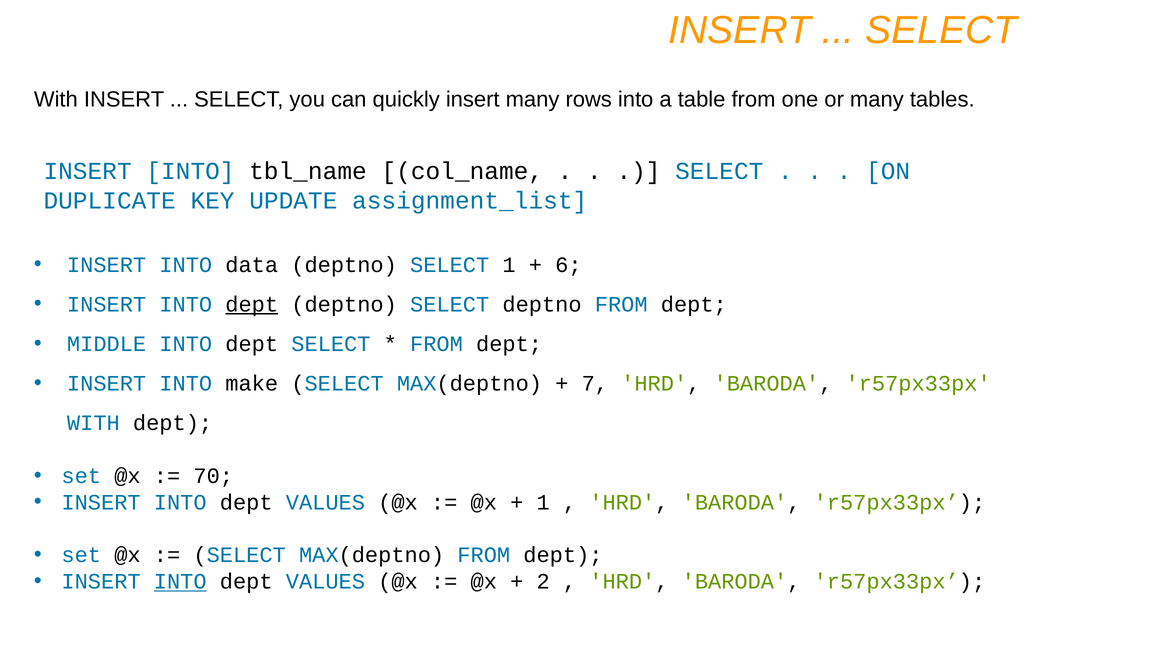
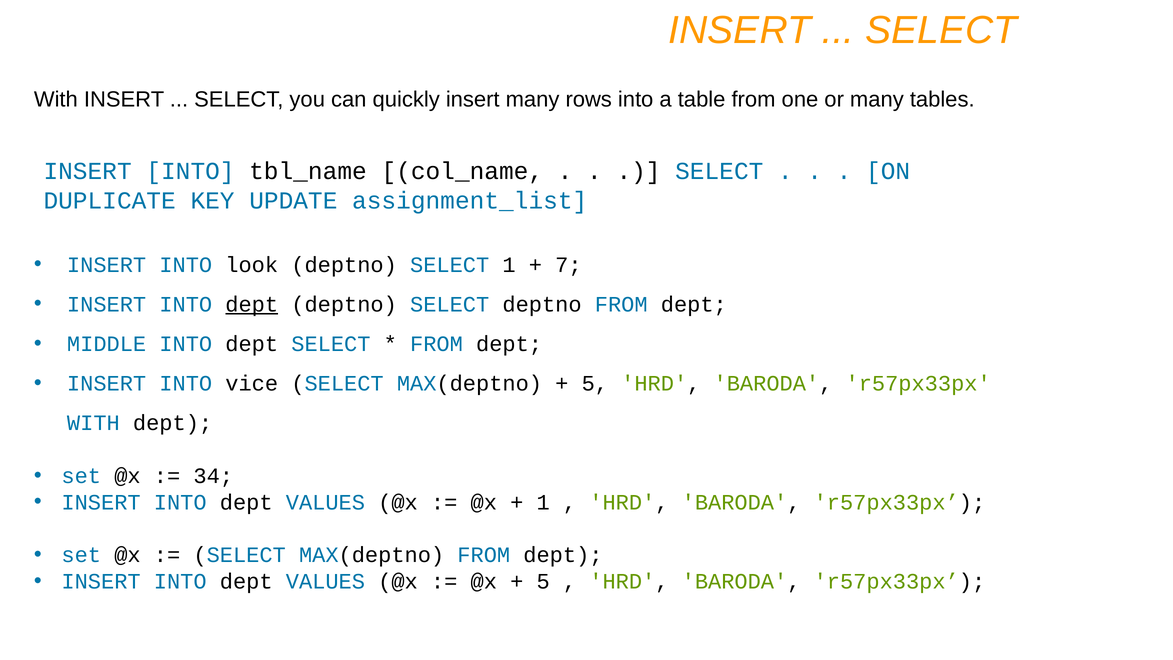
data: data -> look
6: 6 -> 7
make: make -> vice
7 at (595, 383): 7 -> 5
70: 70 -> 34
INTO at (180, 581) underline: present -> none
2 at (543, 581): 2 -> 5
